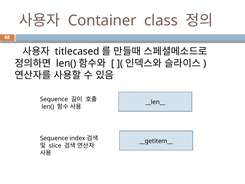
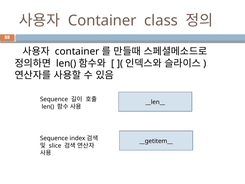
titlecased at (77, 51): titlecased -> container
